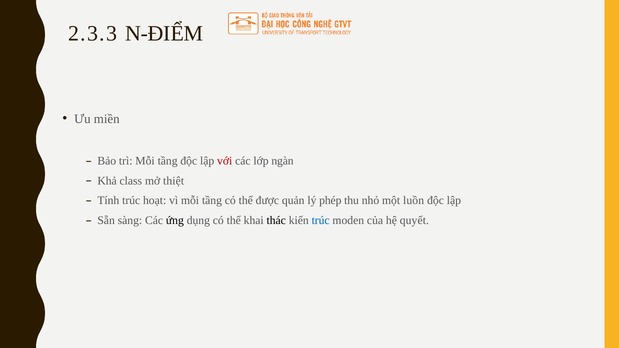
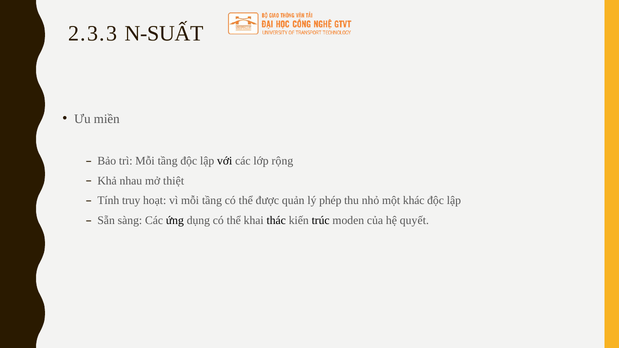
N-ĐIỂM: N-ĐIỂM -> N-SUẤT
với colour: red -> black
ngàn: ngàn -> rộng
class: class -> nhau
Tính trúc: trúc -> truy
luồn: luồn -> khác
trúc at (321, 221) colour: blue -> black
